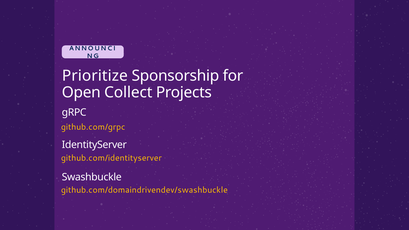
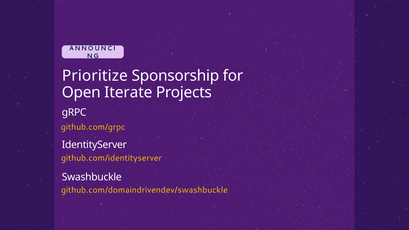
Collect: Collect -> Iterate
